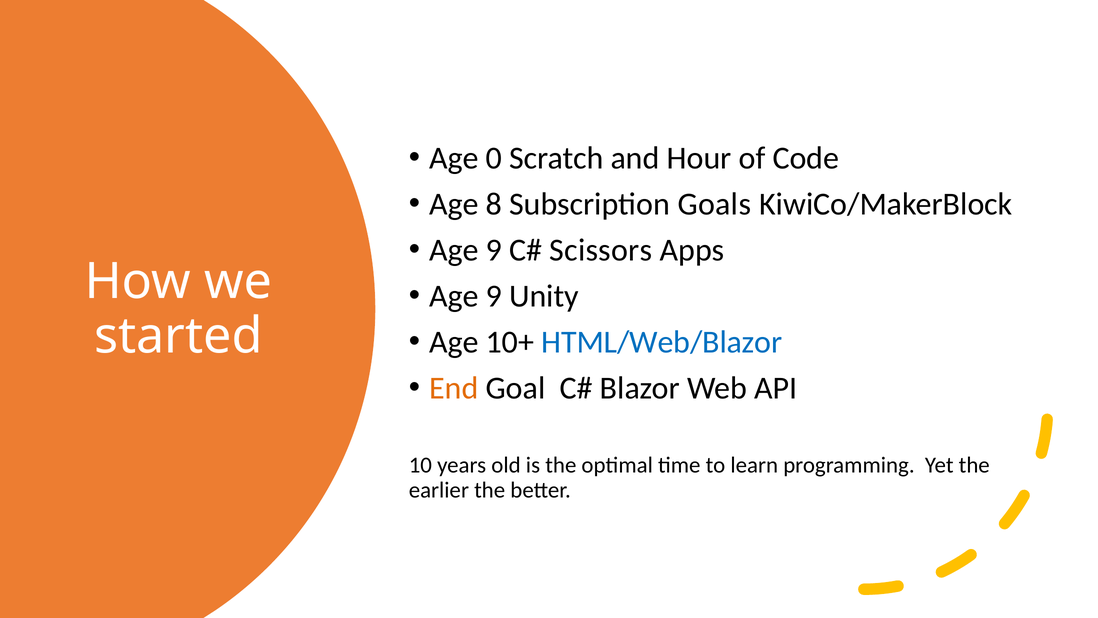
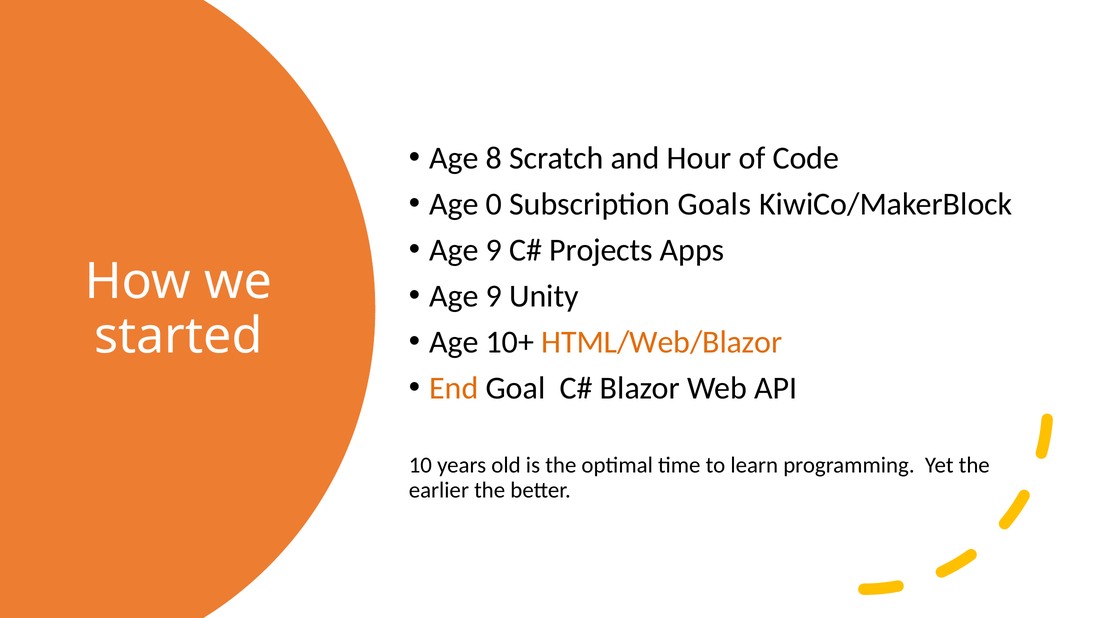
0: 0 -> 8
8: 8 -> 0
Scissors: Scissors -> Projects
HTML/Web/Blazor colour: blue -> orange
